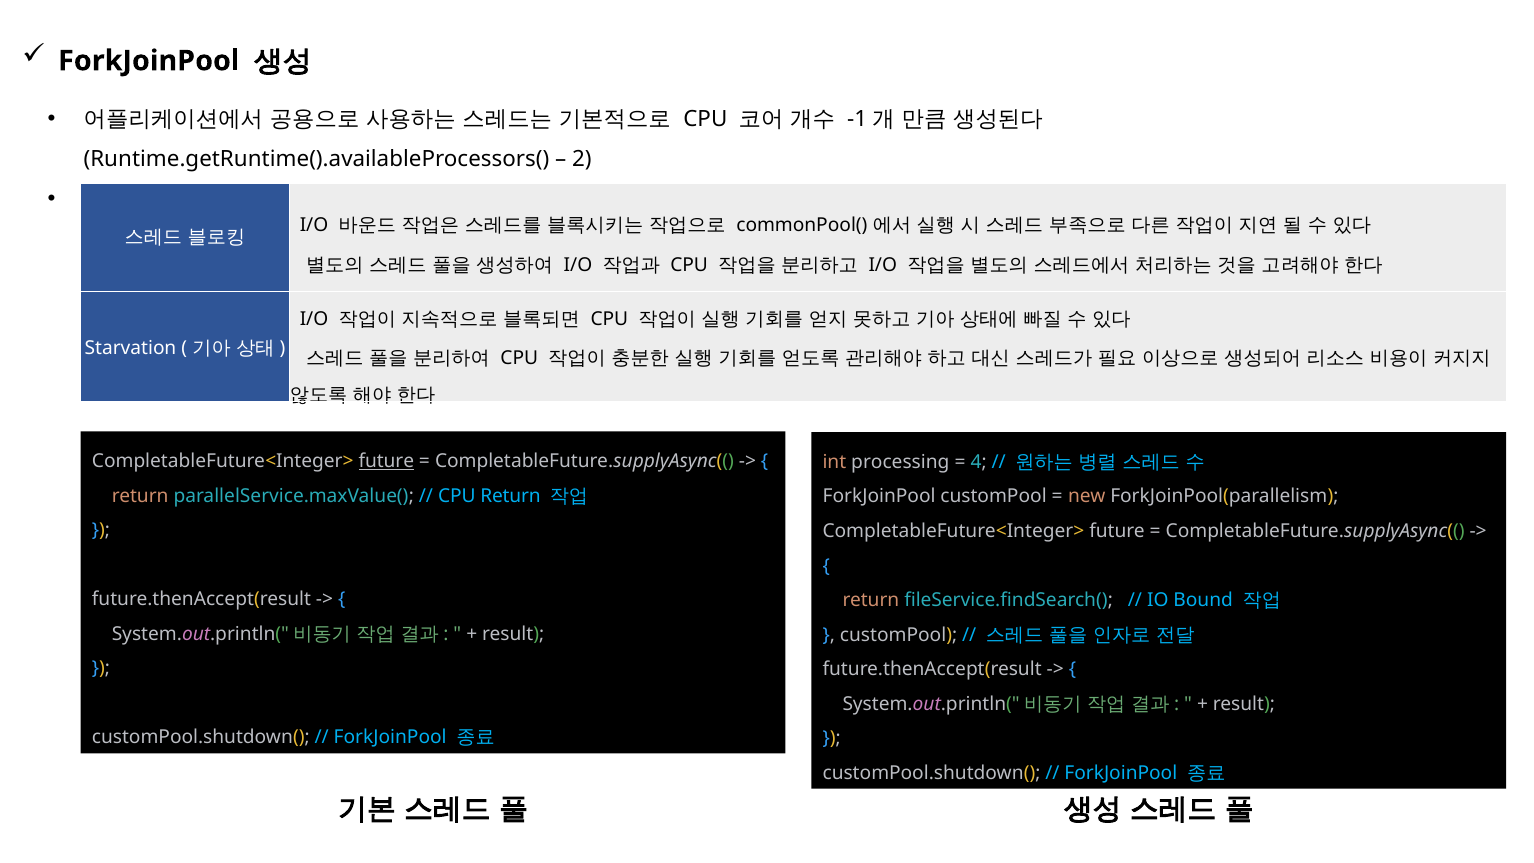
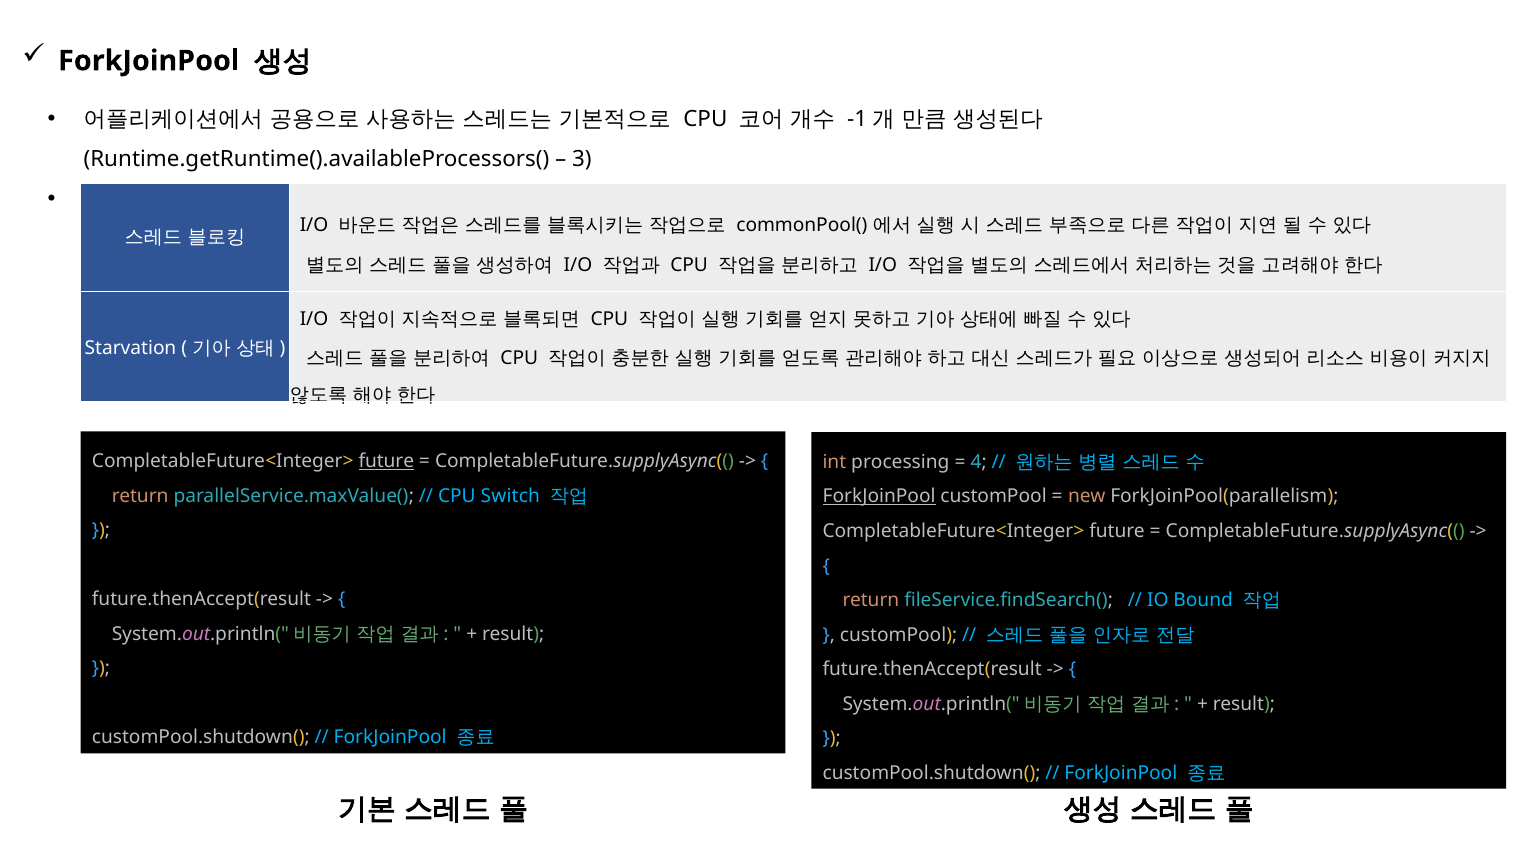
2: 2 -> 3
CPU Return: Return -> Switch
ForkJoinPool at (879, 497) underline: none -> present
